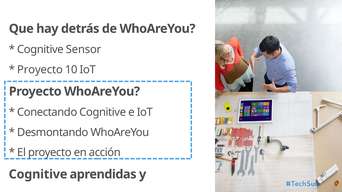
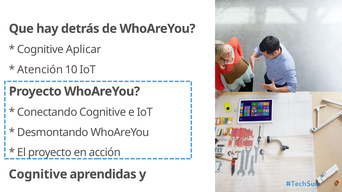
Sensor: Sensor -> Aplicar
Proyecto at (40, 70): Proyecto -> Atención
